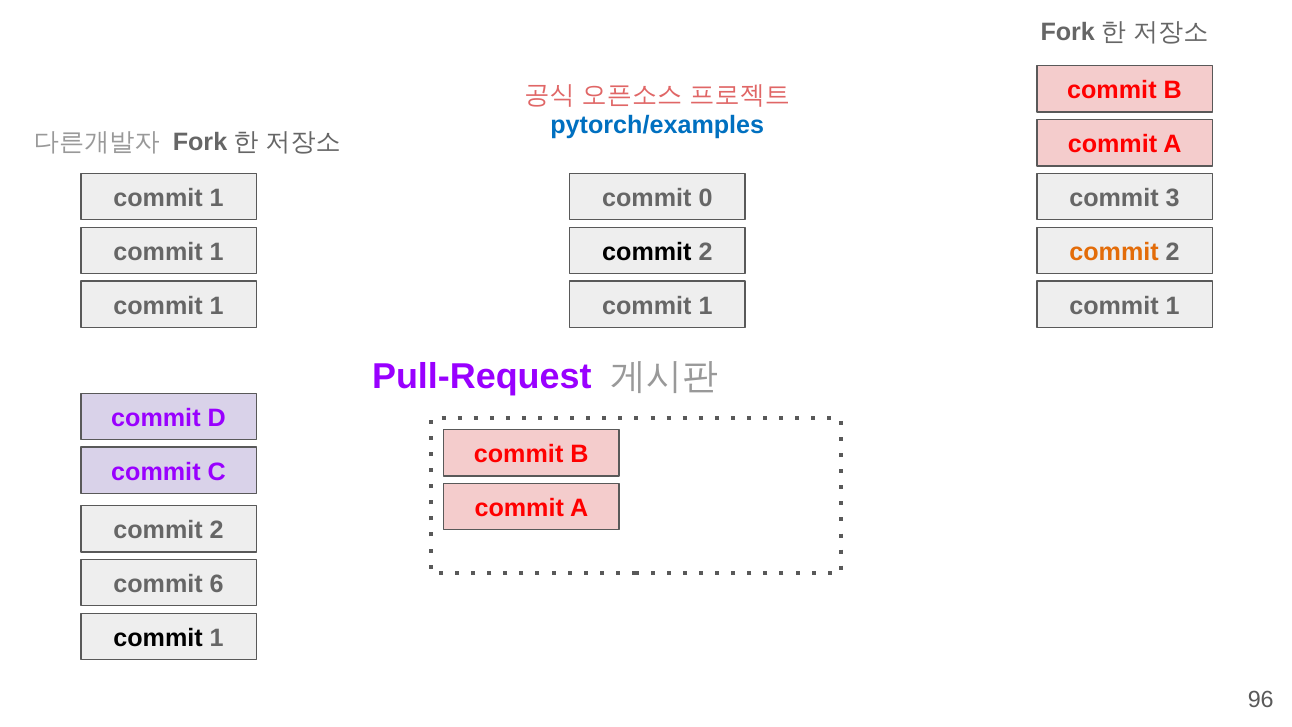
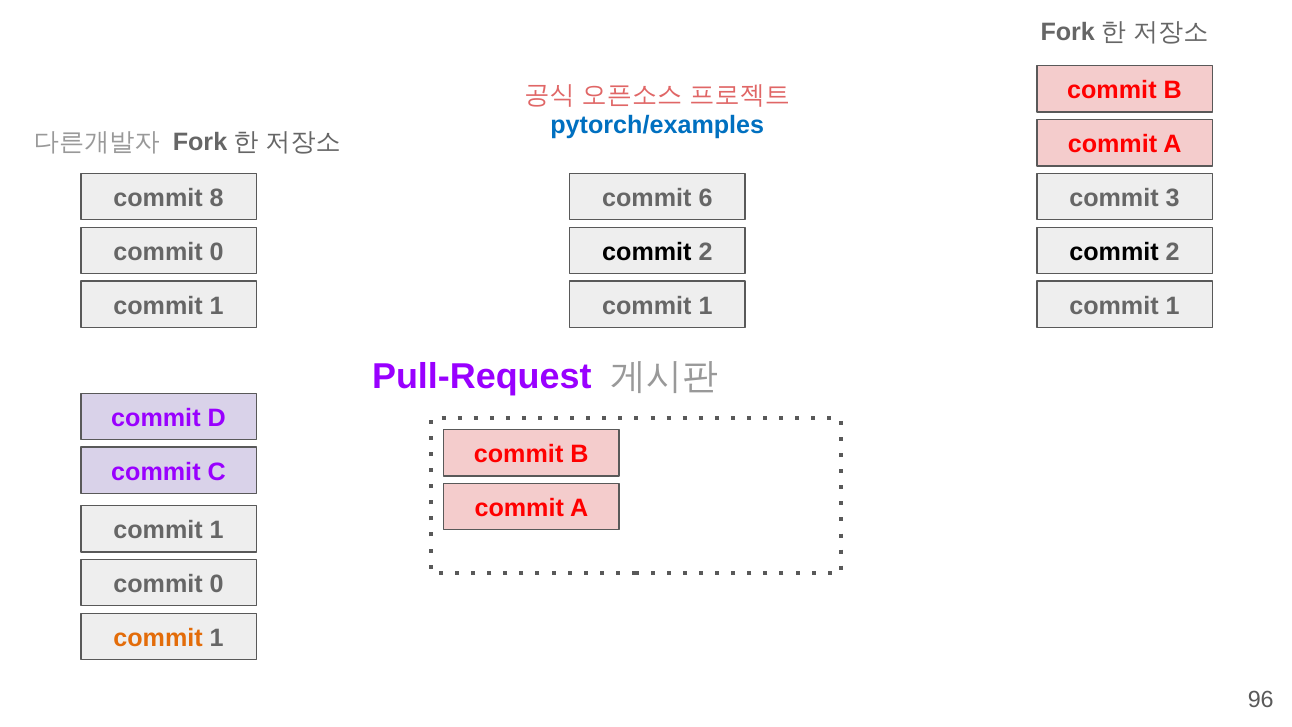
1 at (217, 198): 1 -> 8
0: 0 -> 6
1 at (217, 252): 1 -> 0
commit at (1114, 252) colour: orange -> black
2 at (217, 530): 2 -> 1
6 at (217, 584): 6 -> 0
commit at (158, 638) colour: black -> orange
